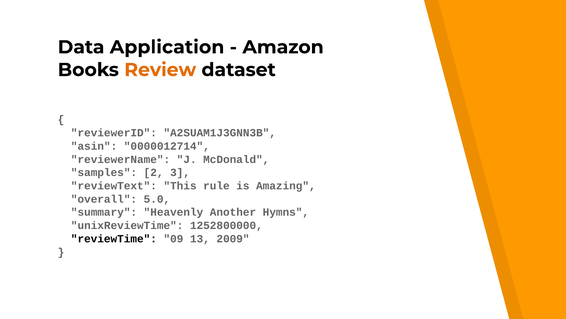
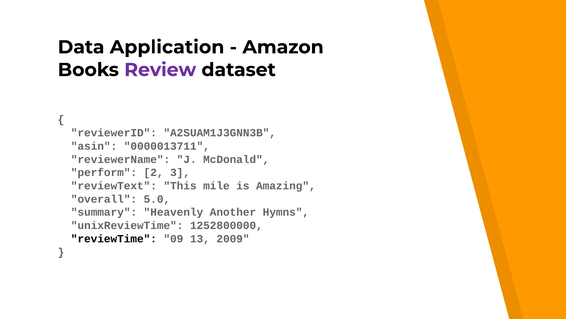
Review colour: orange -> purple
0000012714: 0000012714 -> 0000013711
samples: samples -> perform
rule: rule -> mile
